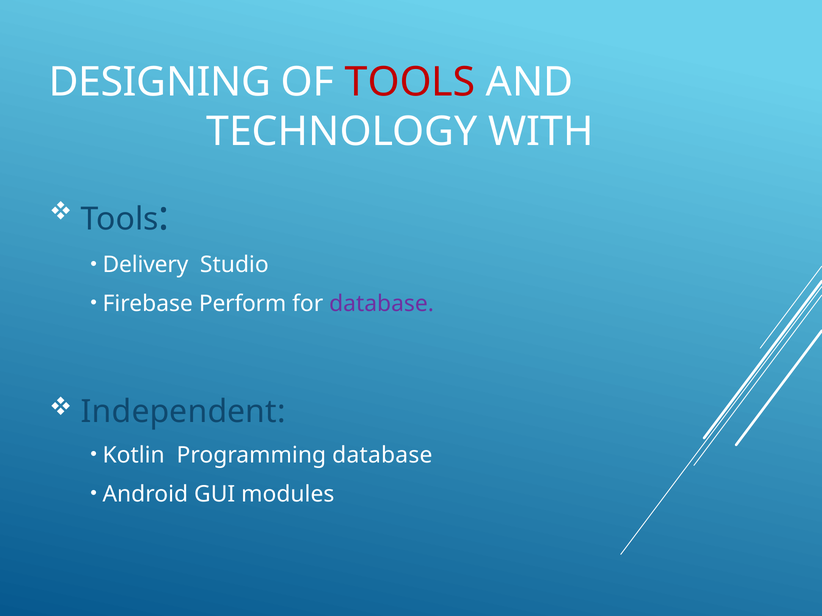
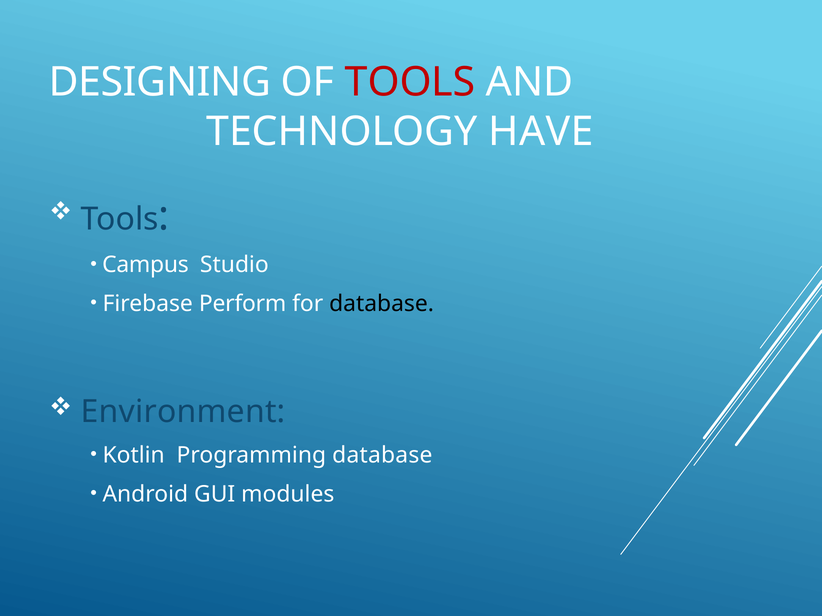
WITH: WITH -> HAVE
Delivery: Delivery -> Campus
database at (382, 304) colour: purple -> black
Independent: Independent -> Environment
